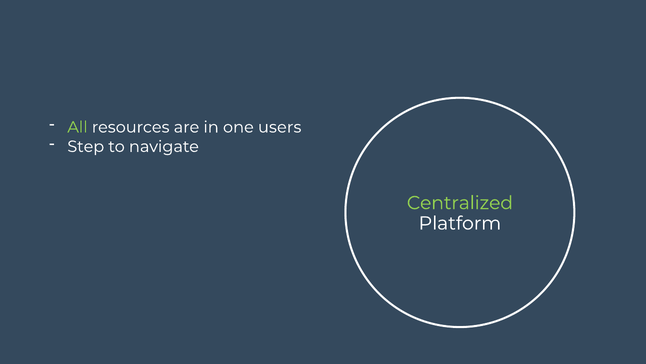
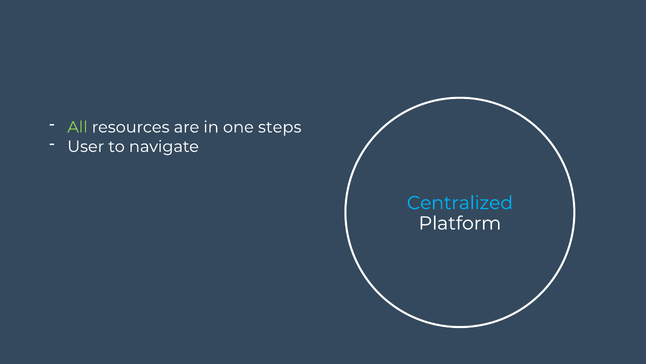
users: users -> steps
Step: Step -> User
Centralized colour: light green -> light blue
